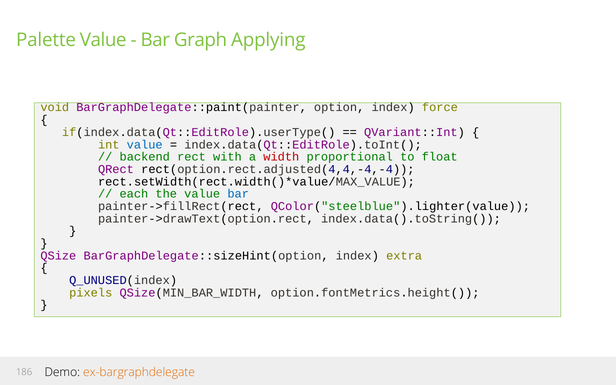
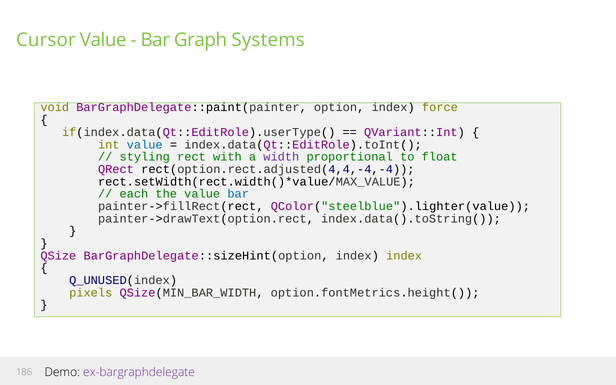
Palette: Palette -> Cursor
Applying: Applying -> Systems
backend: backend -> styling
width colour: red -> purple
index extra: extra -> index
ex-bargraphdelegate colour: orange -> purple
